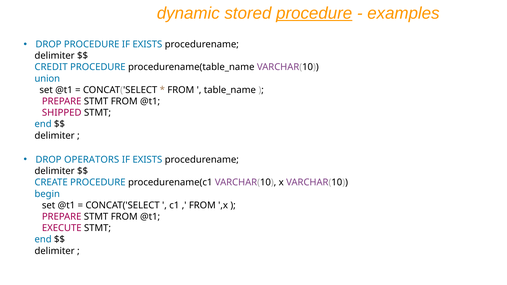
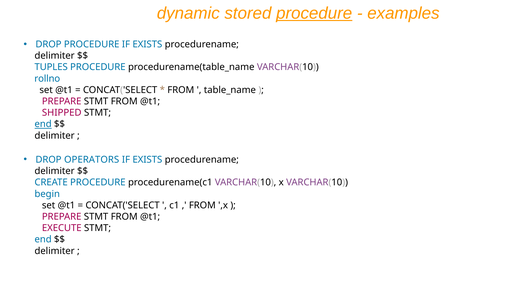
CREDIT: CREDIT -> TUPLES
union: union -> rollno
end at (43, 124) underline: none -> present
